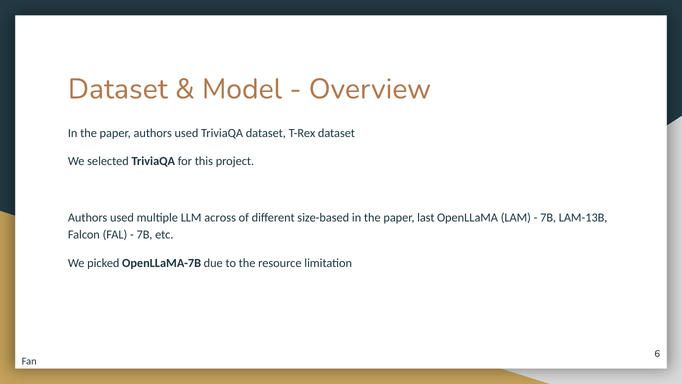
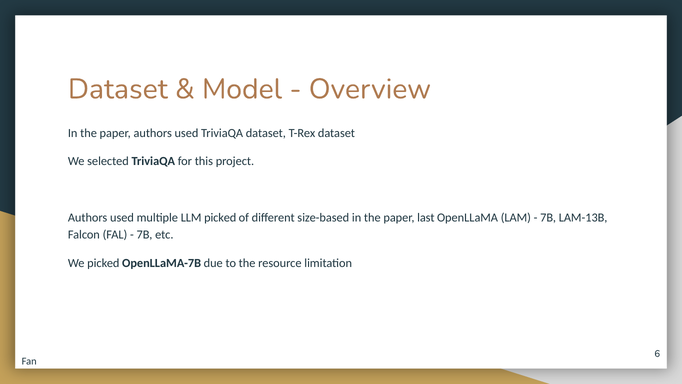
LLM across: across -> picked
